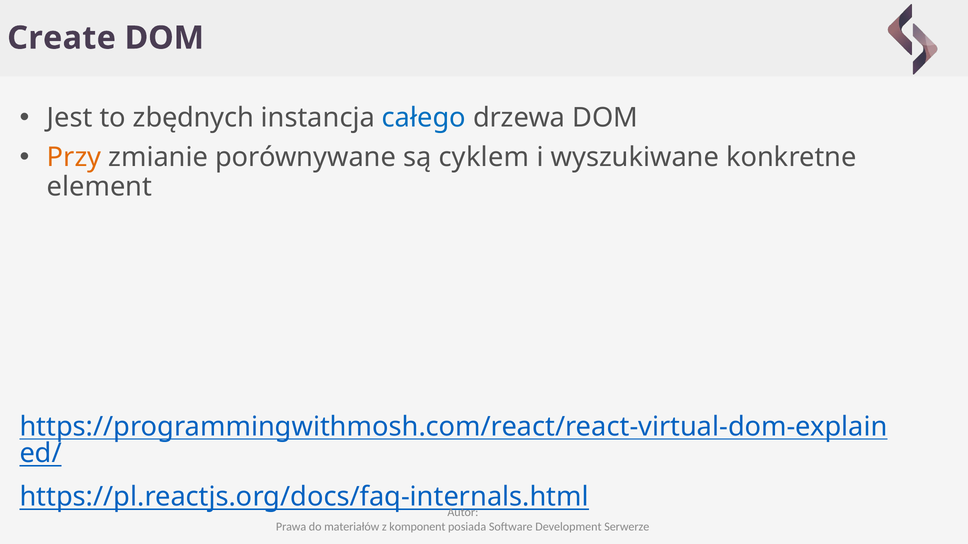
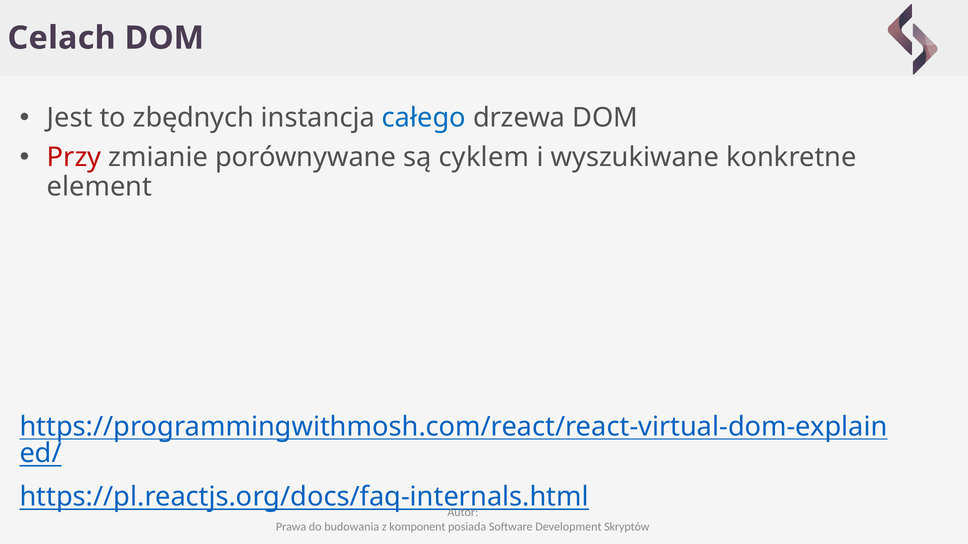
Create: Create -> Celach
Przy colour: orange -> red
materiałów: materiałów -> budowania
Serwerze: Serwerze -> Skryptów
